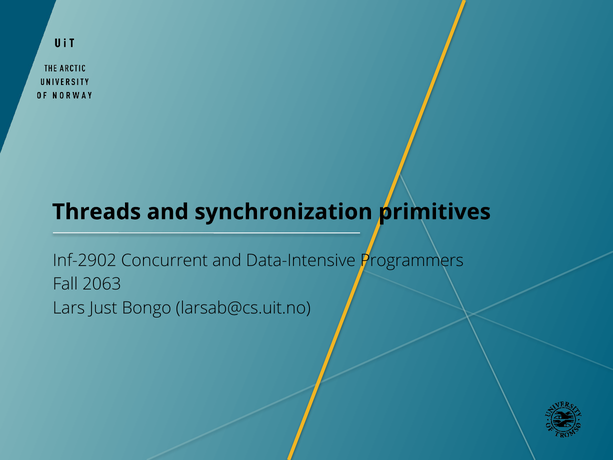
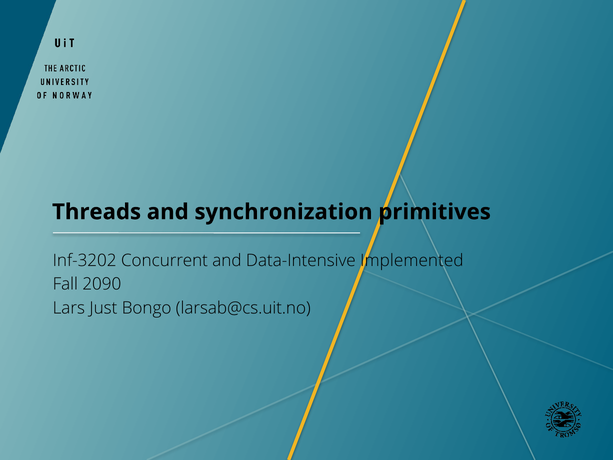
Inf-2902: Inf-2902 -> Inf-3202
Programmers: Programmers -> Implemented
2063: 2063 -> 2090
